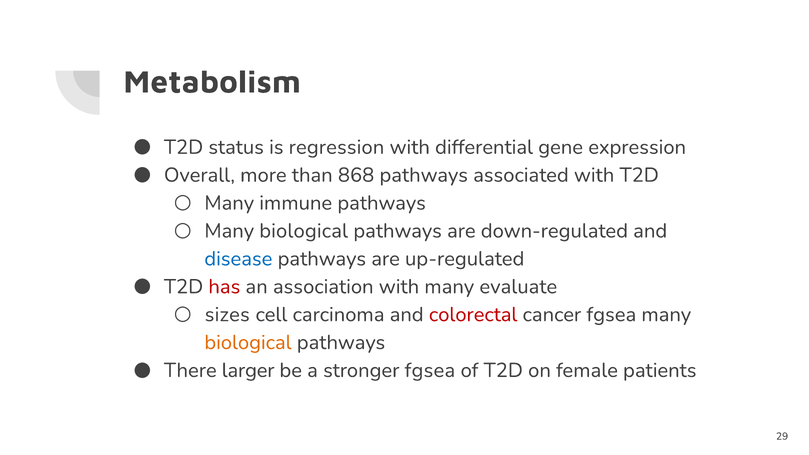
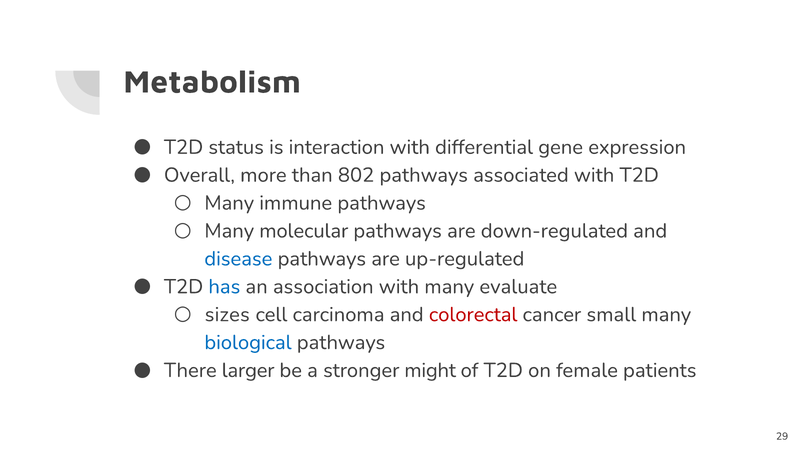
regression: regression -> interaction
868: 868 -> 802
biological at (304, 231): biological -> molecular
has colour: red -> blue
cancer fgsea: fgsea -> small
biological at (248, 342) colour: orange -> blue
stronger fgsea: fgsea -> might
